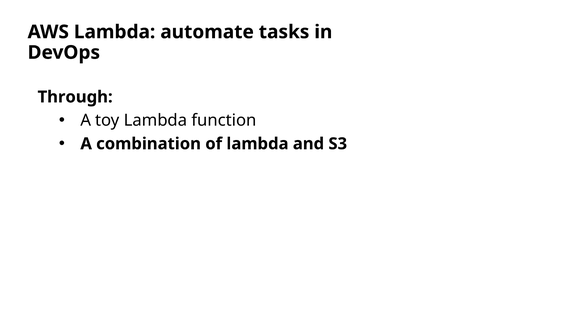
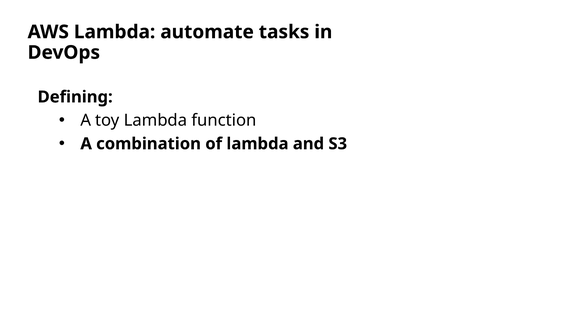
Through: Through -> Defining
